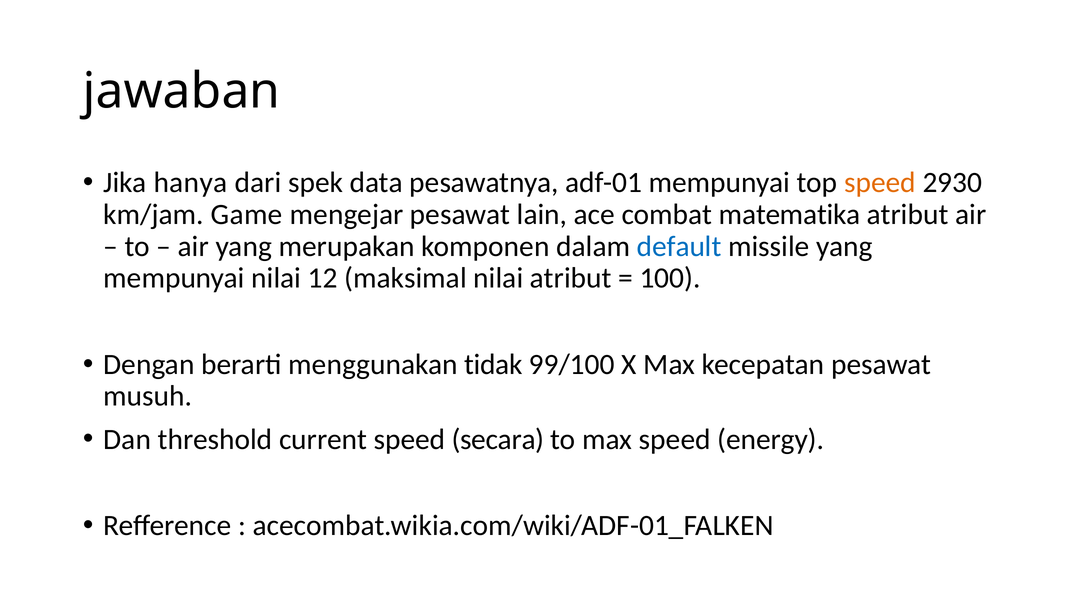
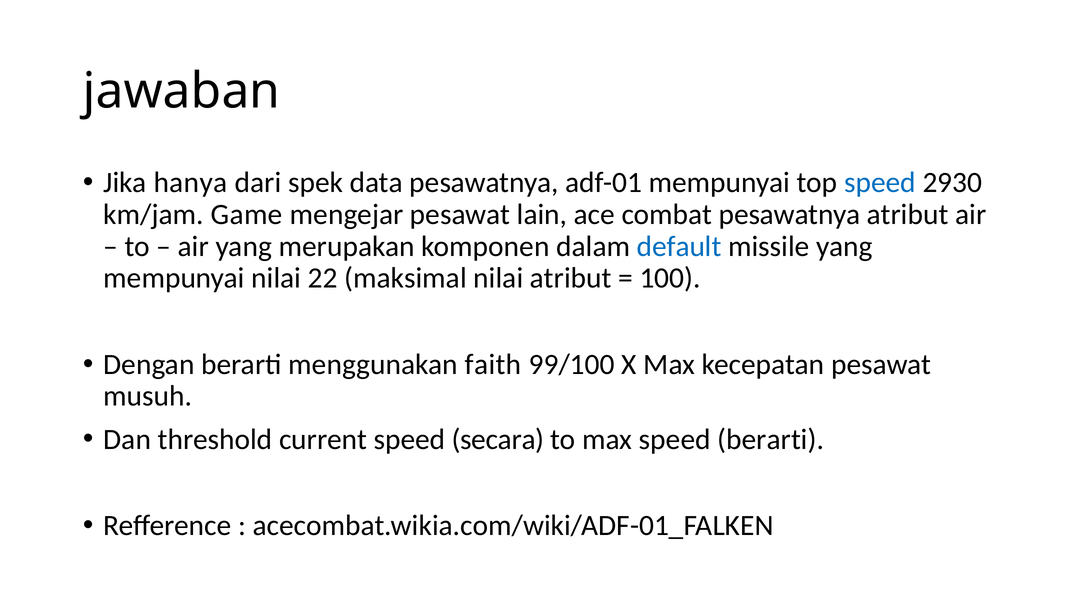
speed at (880, 183) colour: orange -> blue
combat matematika: matematika -> pesawatnya
12: 12 -> 22
tidak: tidak -> faith
speed energy: energy -> berarti
